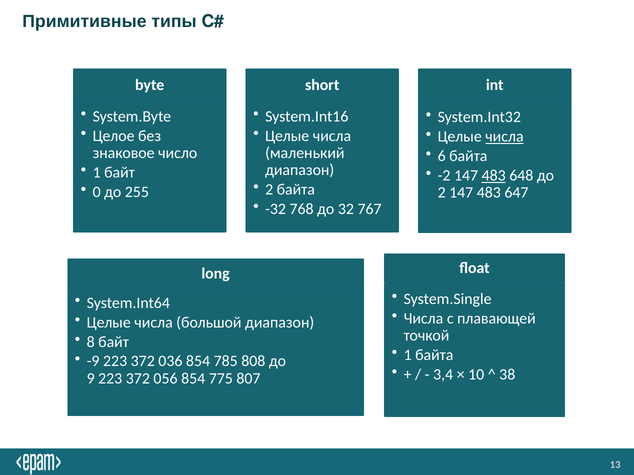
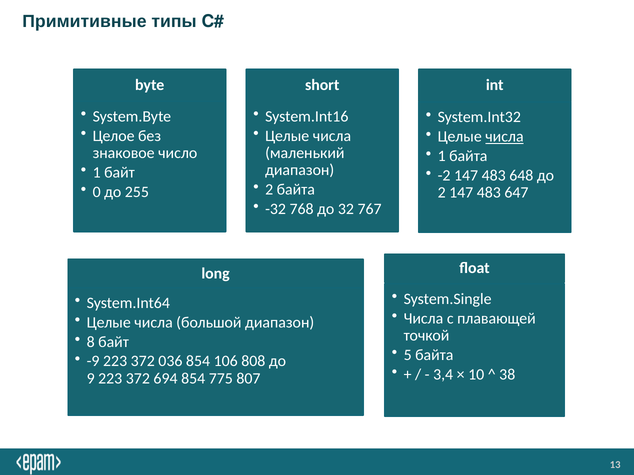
6 at (442, 156): 6 -> 1
483 at (494, 176) underline: present -> none
1 at (408, 355): 1 -> 5
785: 785 -> 106
056: 056 -> 694
